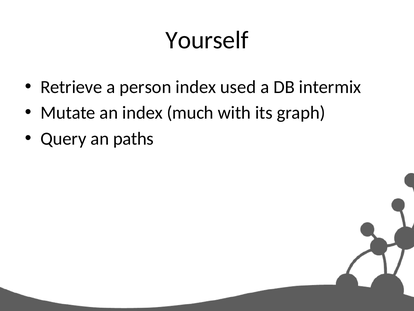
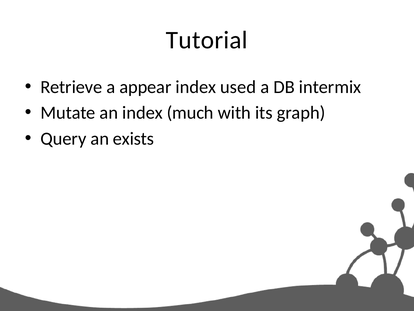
Yourself: Yourself -> Tutorial
person: person -> appear
paths: paths -> exists
